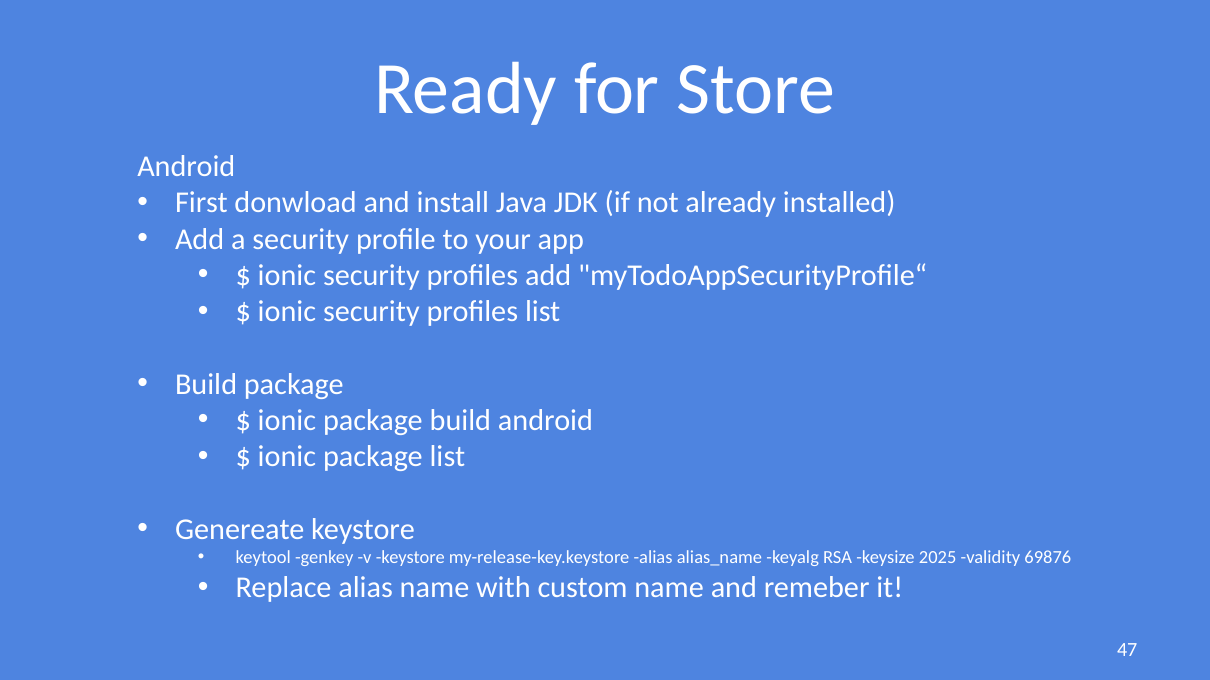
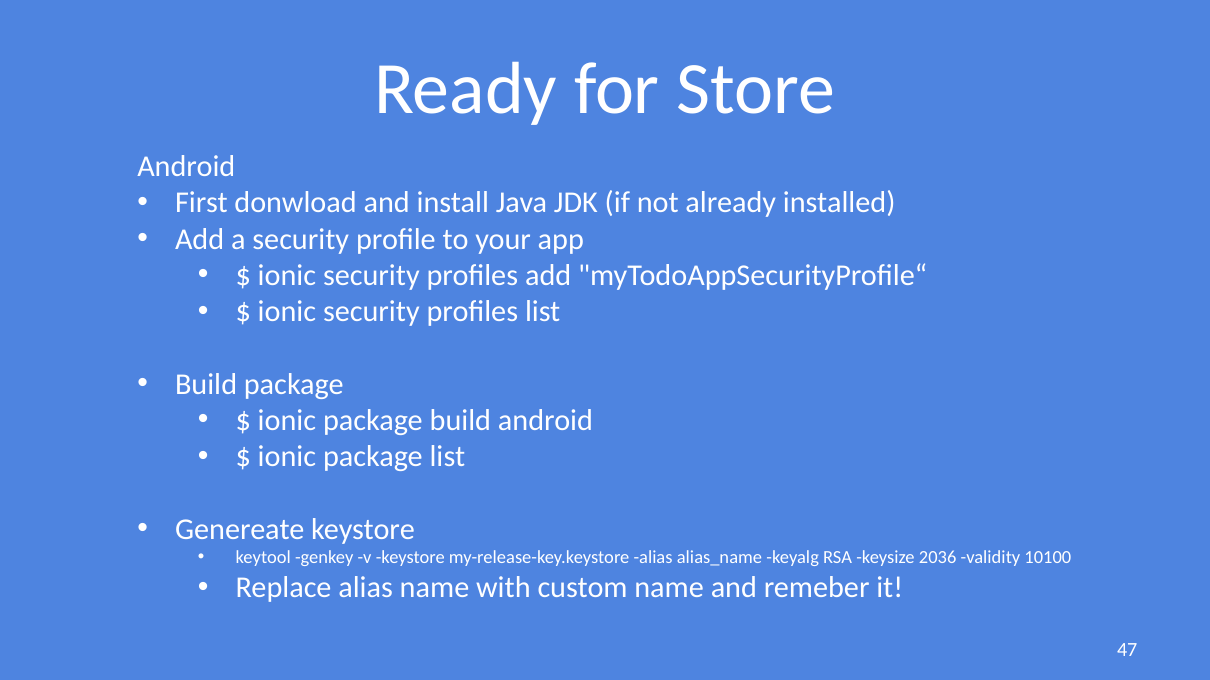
2025: 2025 -> 2036
69876: 69876 -> 10100
